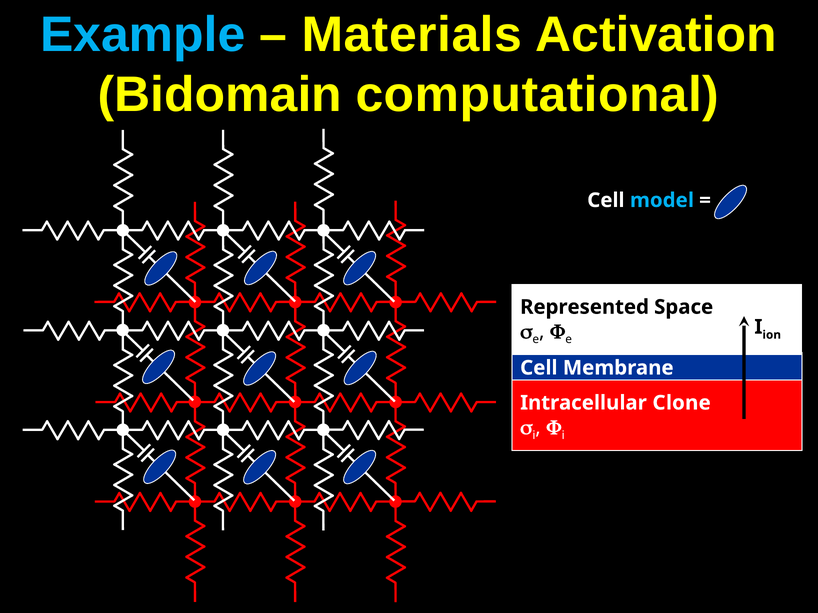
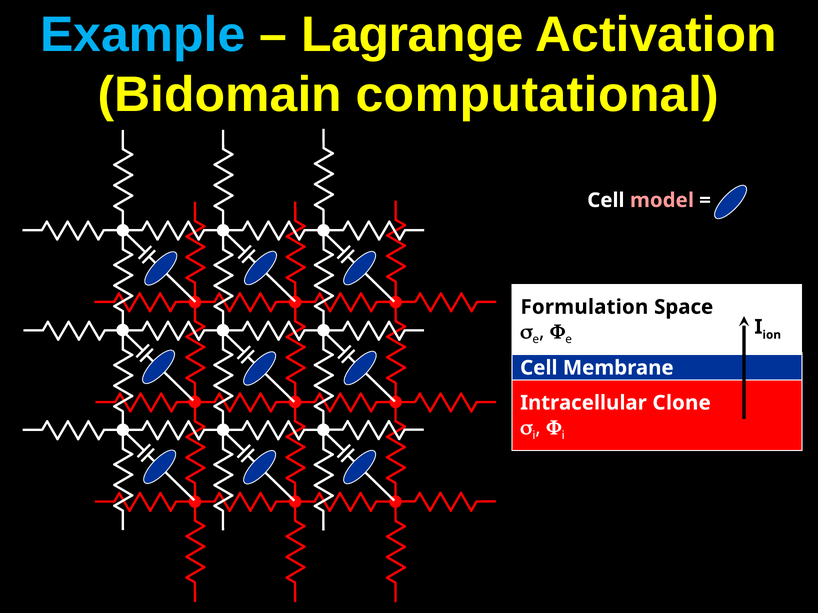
Materials: Materials -> Lagrange
model colour: light blue -> pink
Represented: Represented -> Formulation
